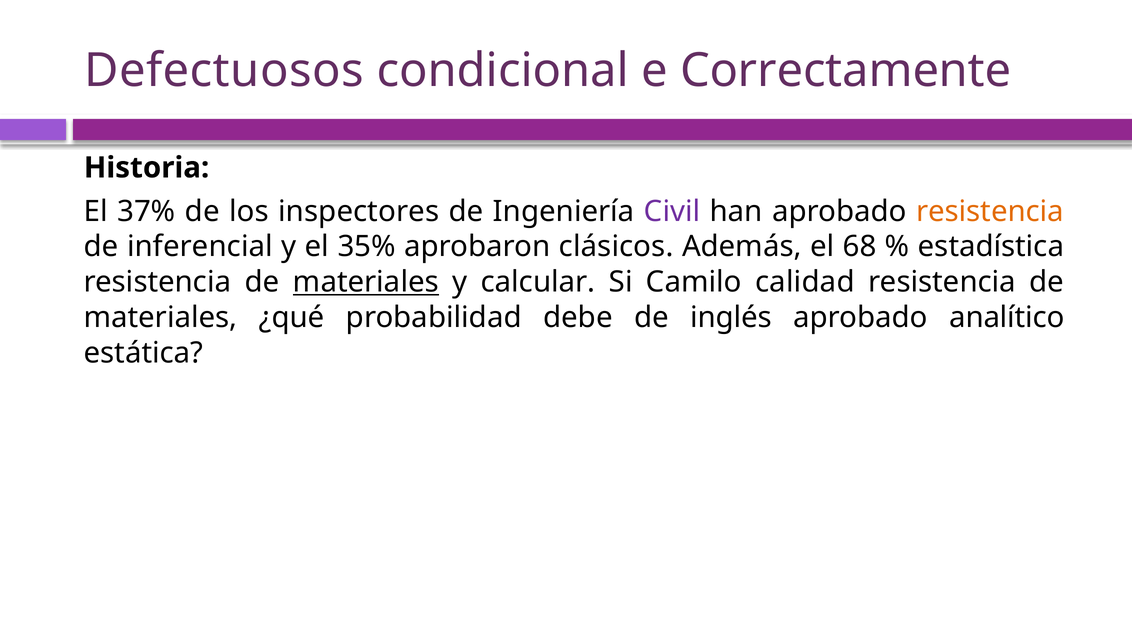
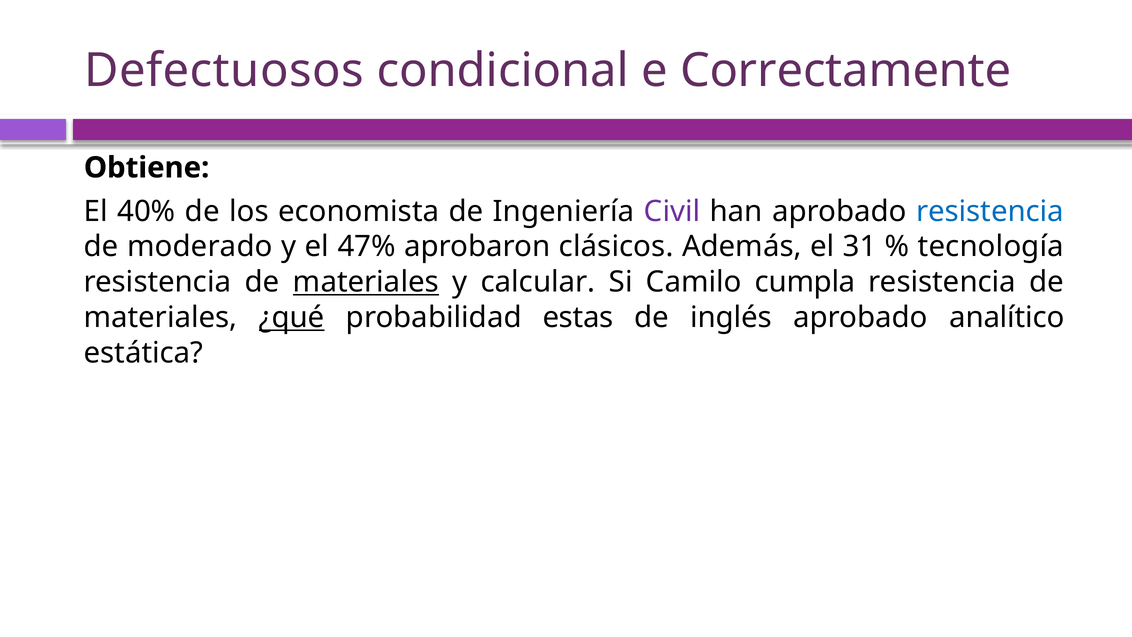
Historia: Historia -> Obtiene
37%: 37% -> 40%
inspectores: inspectores -> economista
resistencia at (990, 211) colour: orange -> blue
inferencial: inferencial -> moderado
35%: 35% -> 47%
68: 68 -> 31
estadística: estadística -> tecnología
calidad: calidad -> cumpla
¿qué underline: none -> present
debe: debe -> estas
